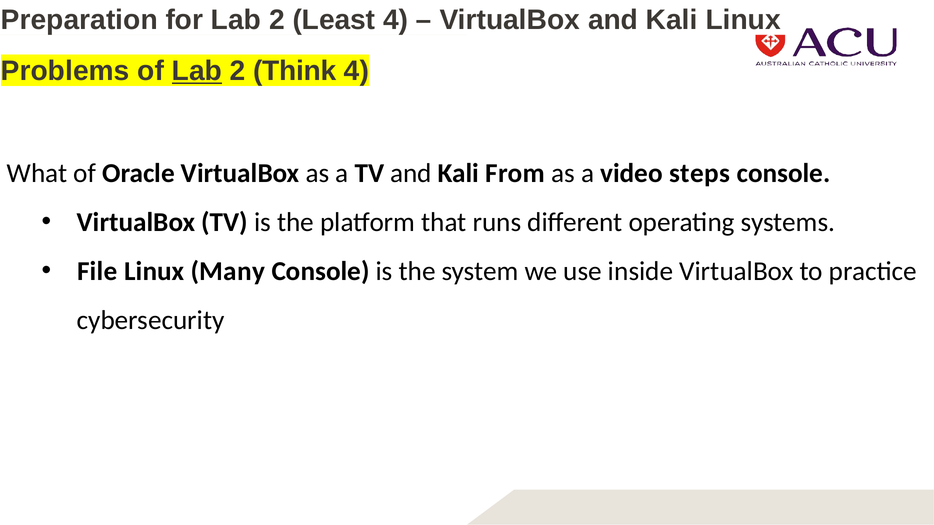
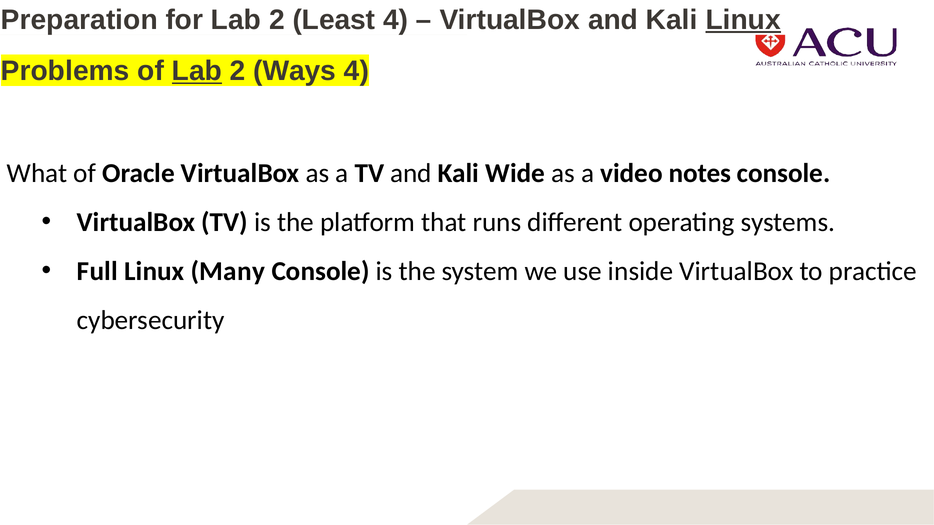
Linux at (743, 20) underline: none -> present
Think: Think -> Ways
From: From -> Wide
steps: steps -> notes
File: File -> Full
